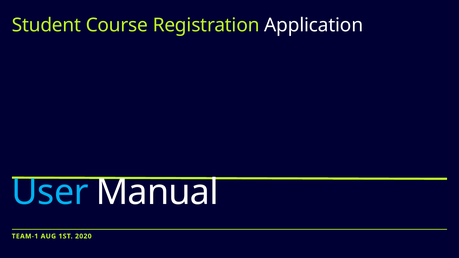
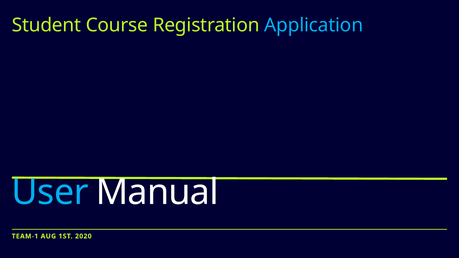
Application colour: white -> light blue
